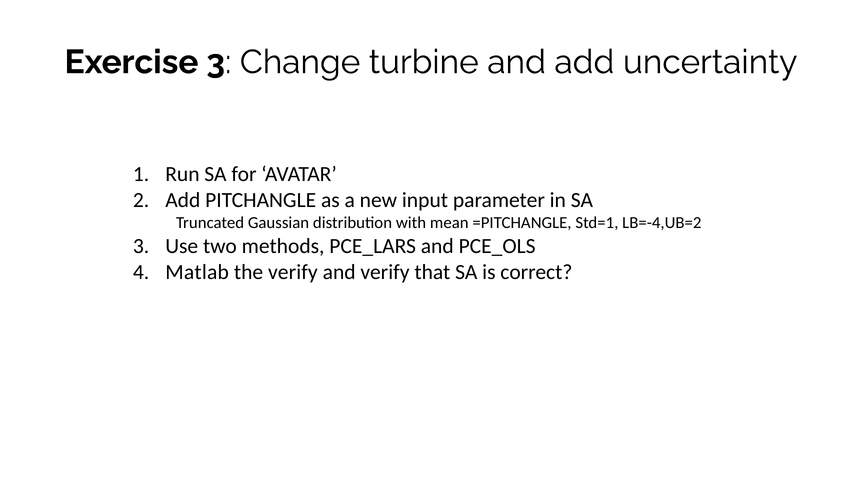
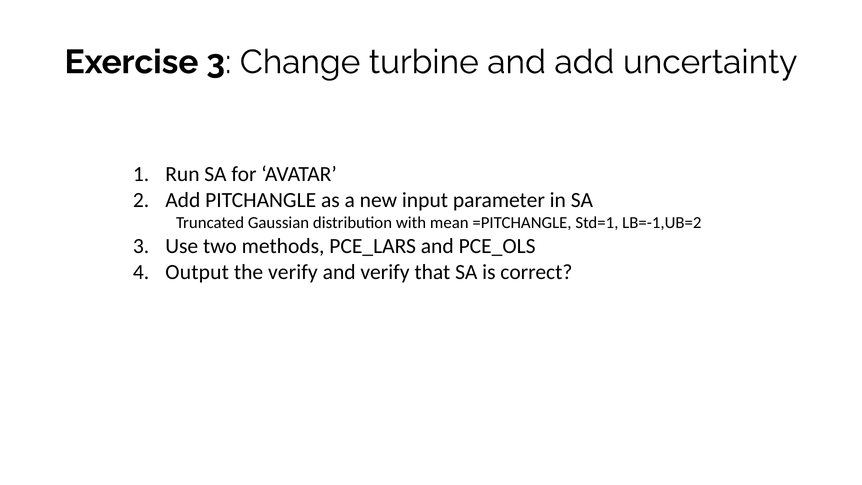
LB=-4,UB=2: LB=-4,UB=2 -> LB=-1,UB=2
Matlab: Matlab -> Output
